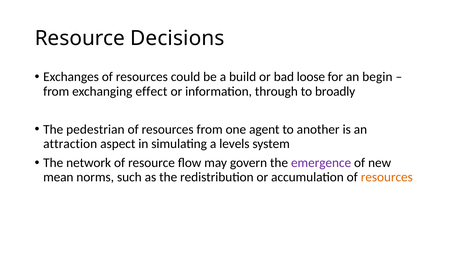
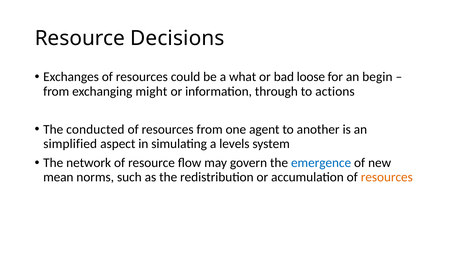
build: build -> what
effect: effect -> might
broadly: broadly -> actions
pedestrian: pedestrian -> conducted
attraction: attraction -> simplified
emergence colour: purple -> blue
